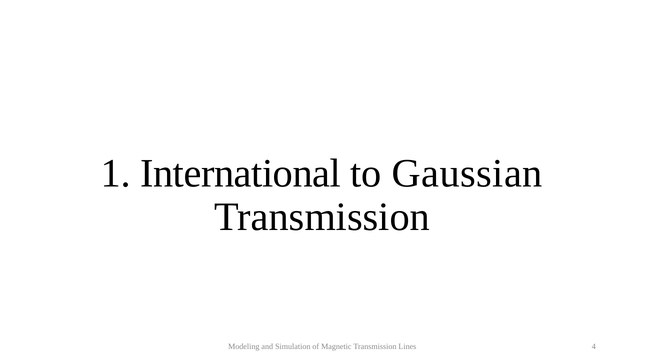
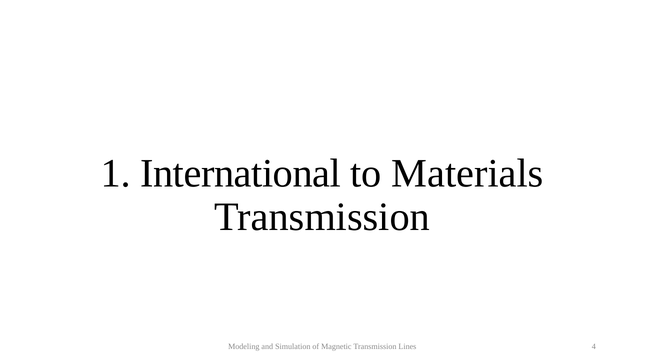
Gaussian: Gaussian -> Materials
